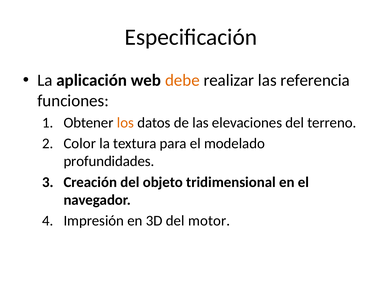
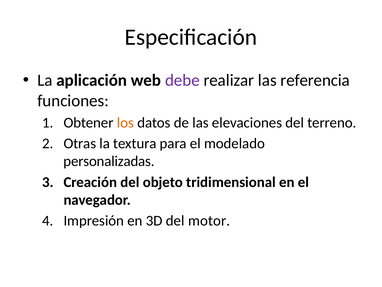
debe colour: orange -> purple
Color: Color -> Otras
profundidades: profundidades -> personalizadas
